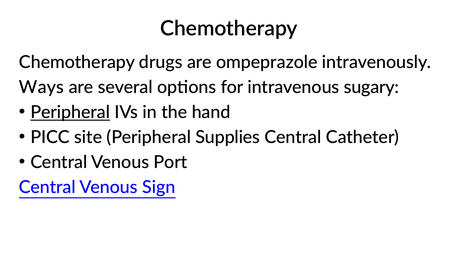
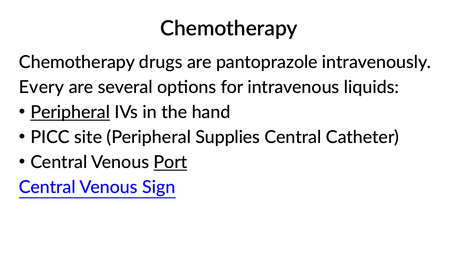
ompeprazole: ompeprazole -> pantoprazole
Ways: Ways -> Every
sugary: sugary -> liquids
Port underline: none -> present
